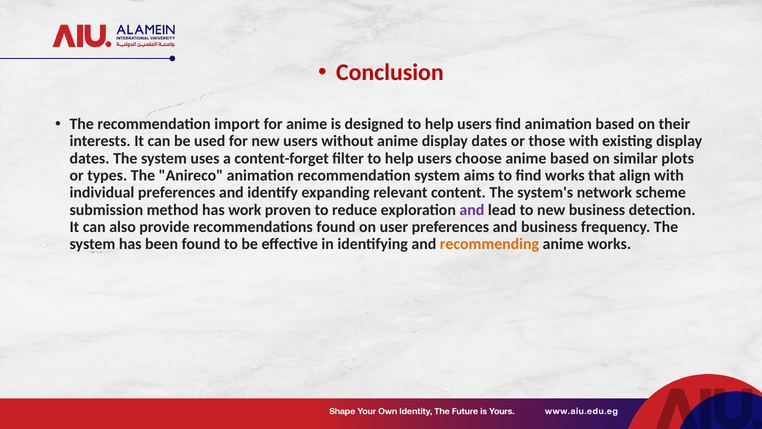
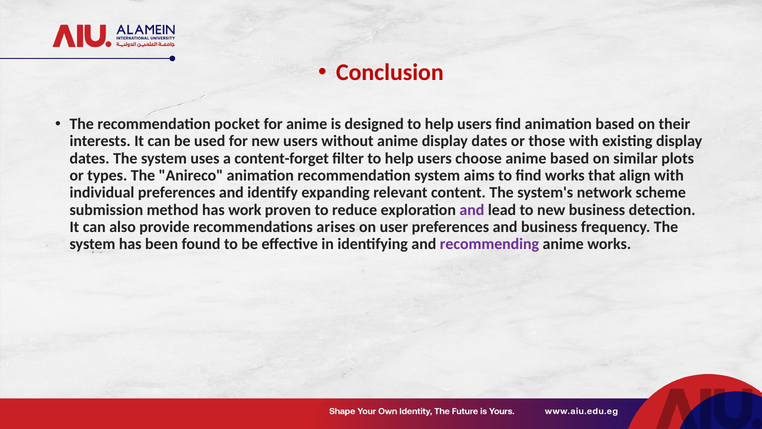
import: import -> pocket
recommendations found: found -> arises
recommending colour: orange -> purple
